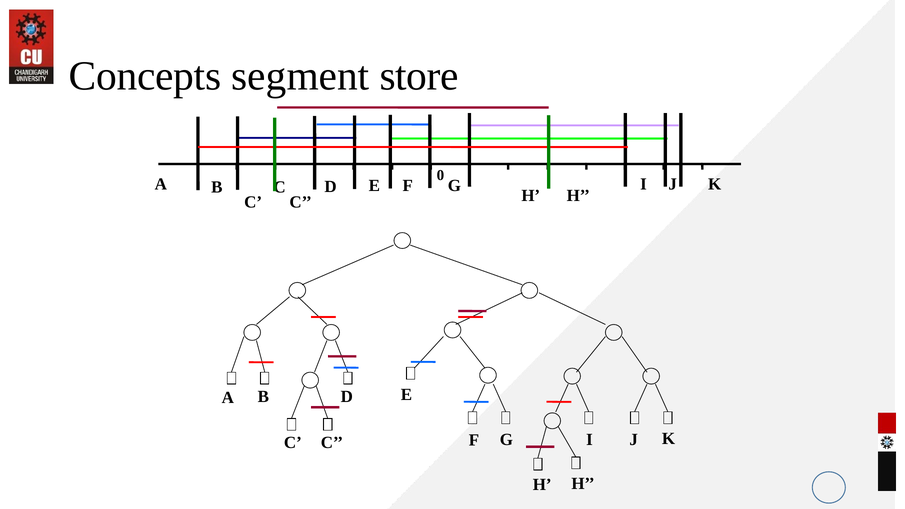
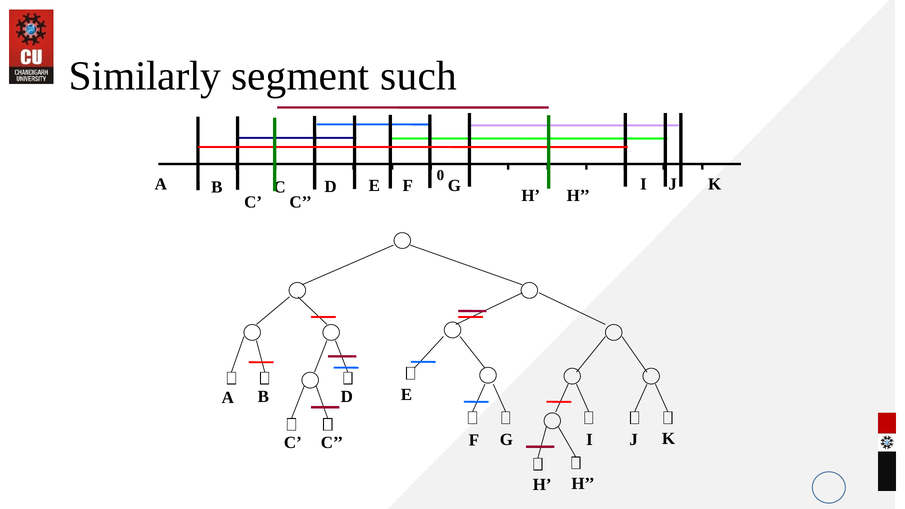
Concepts: Concepts -> Similarly
store: store -> such
